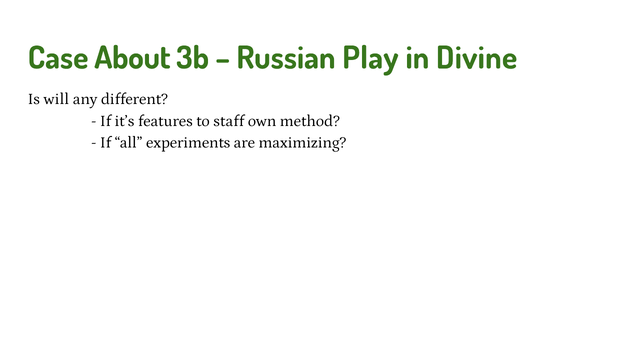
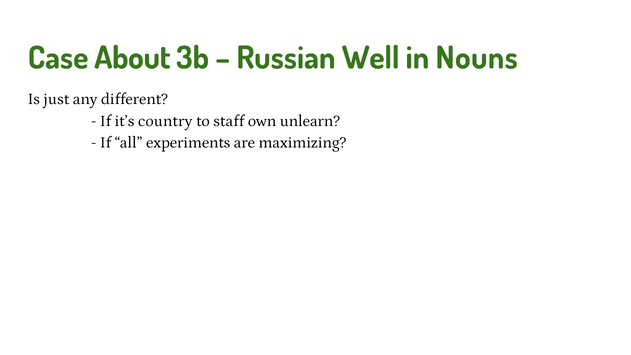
Play: Play -> Well
Divine: Divine -> Nouns
will: will -> just
features: features -> country
method: method -> unlearn
